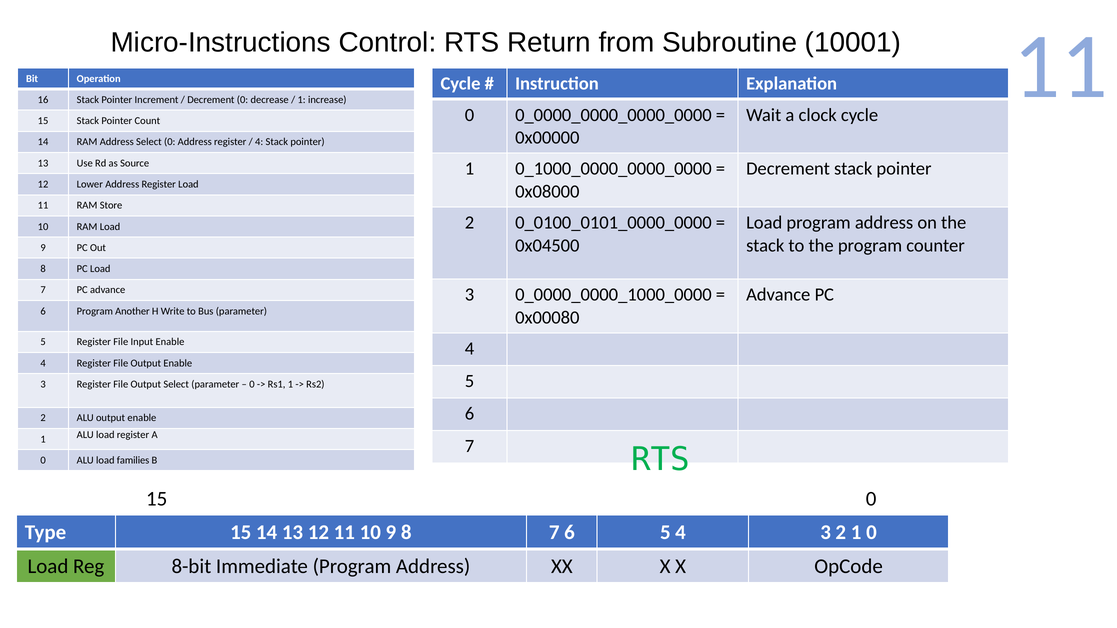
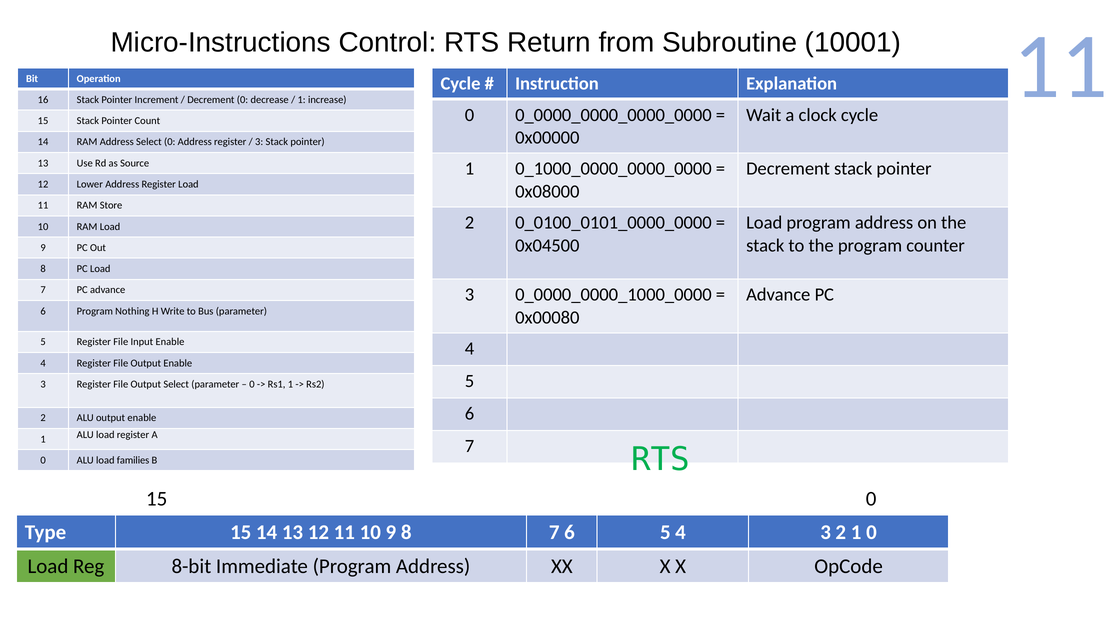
4 at (259, 142): 4 -> 3
Another: Another -> Nothing
